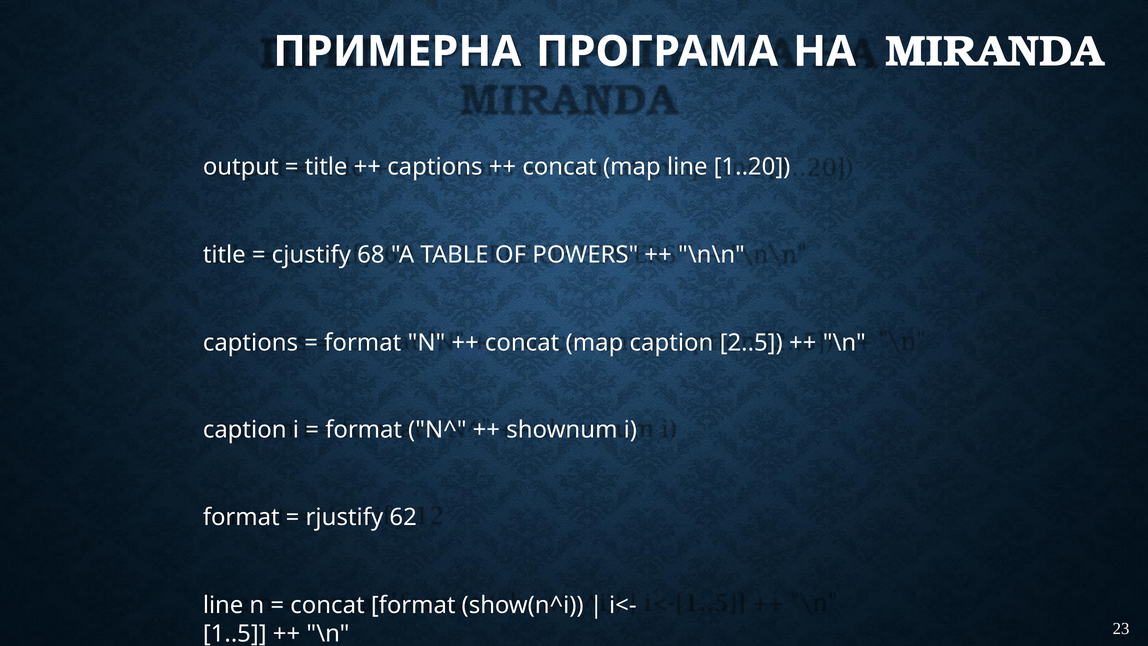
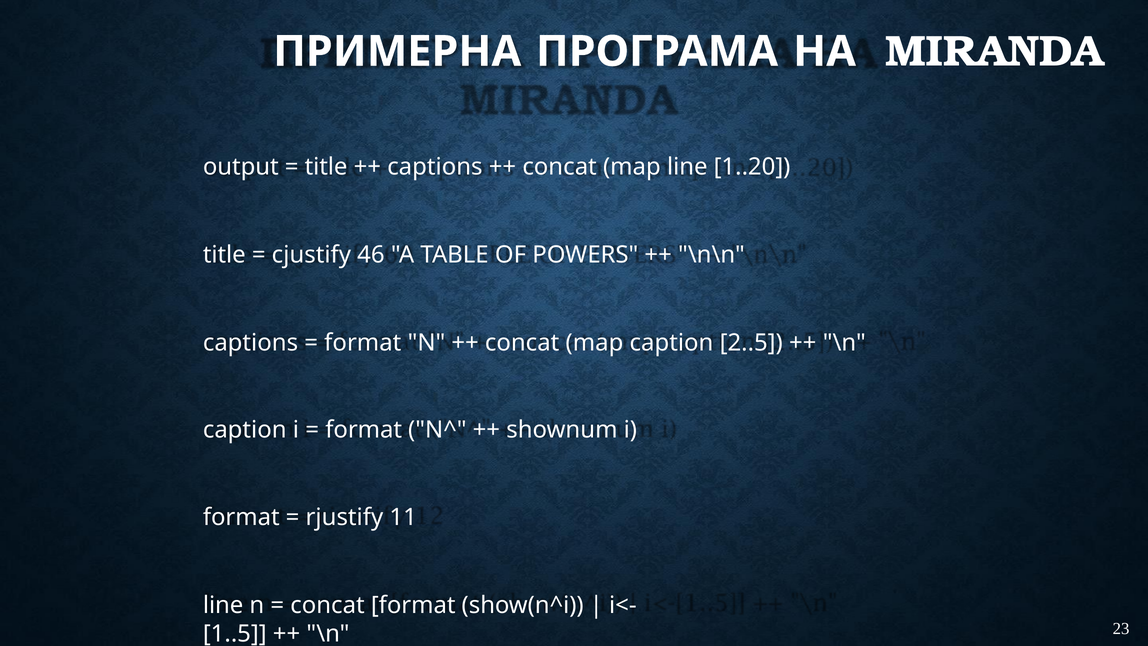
68: 68 -> 46
62: 62 -> 11
